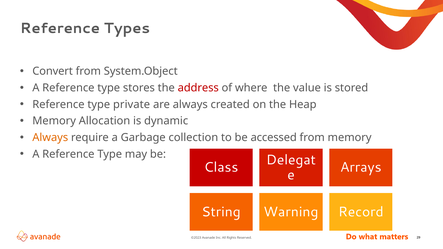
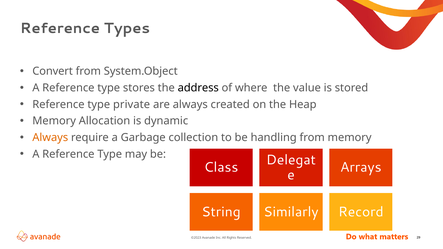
address colour: red -> black
accessed: accessed -> handling
Warning: Warning -> Similarly
